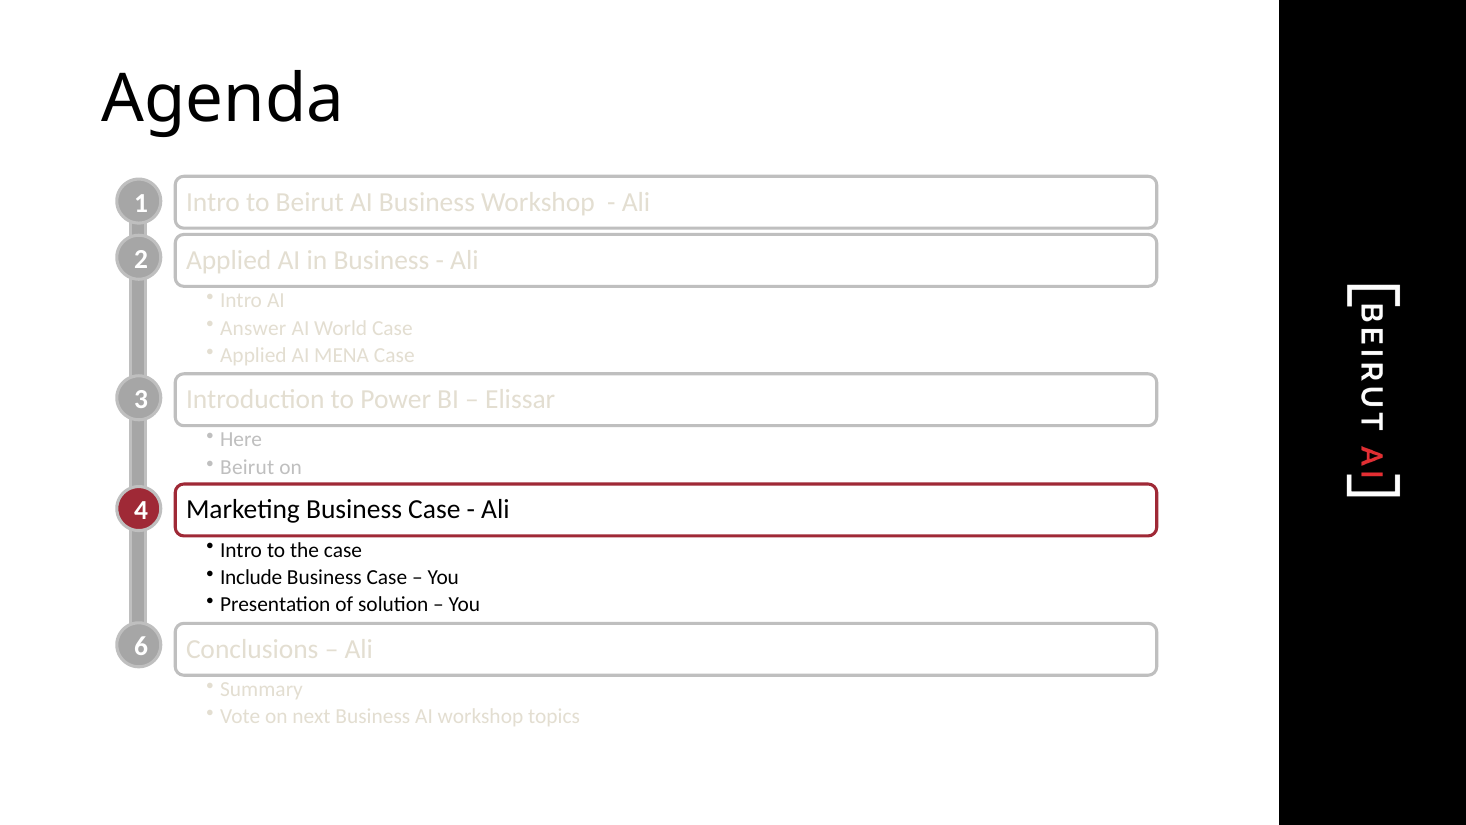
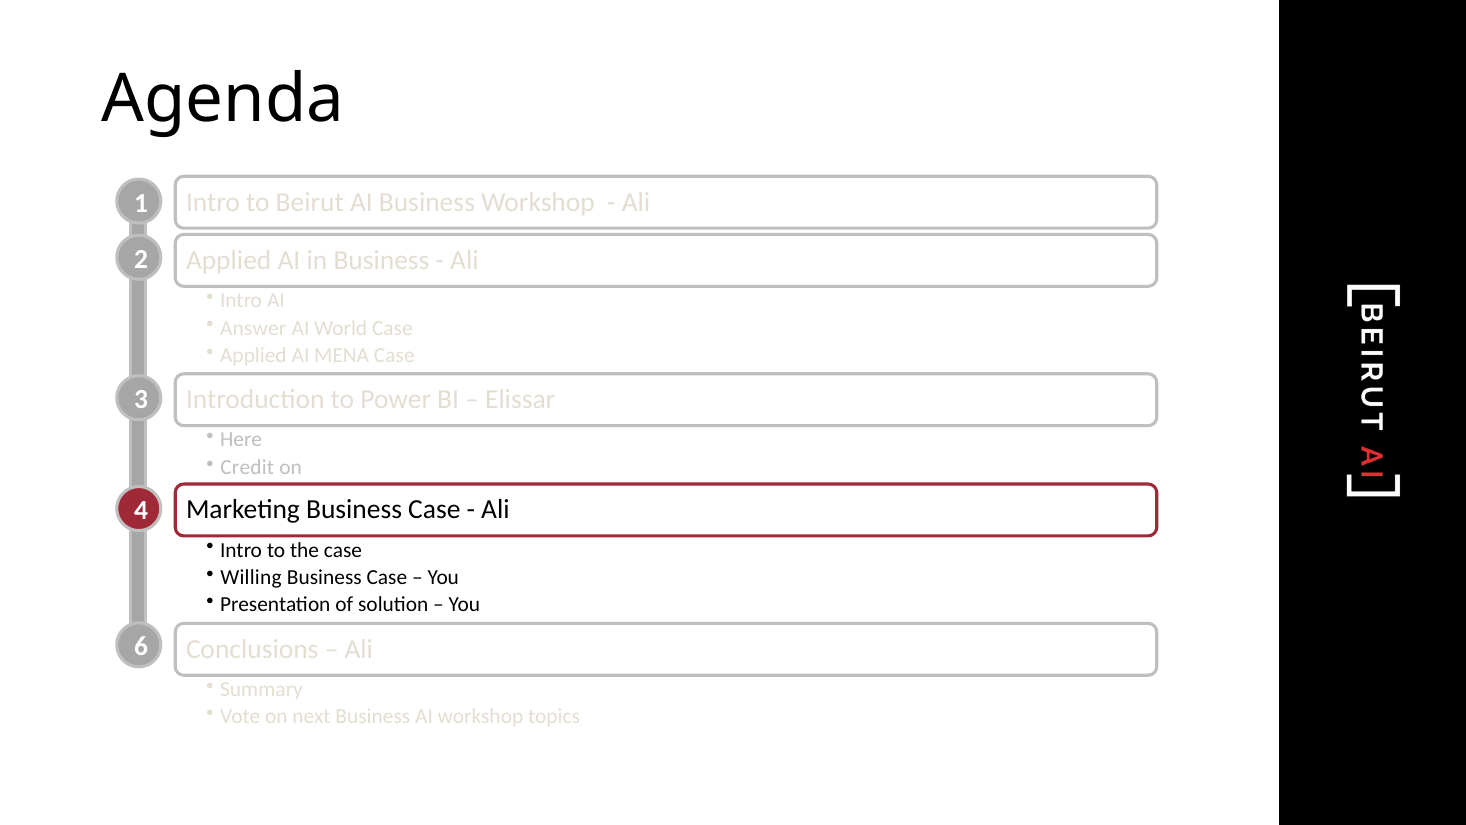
Beirut at (247, 467): Beirut -> Credit
Include: Include -> Willing
